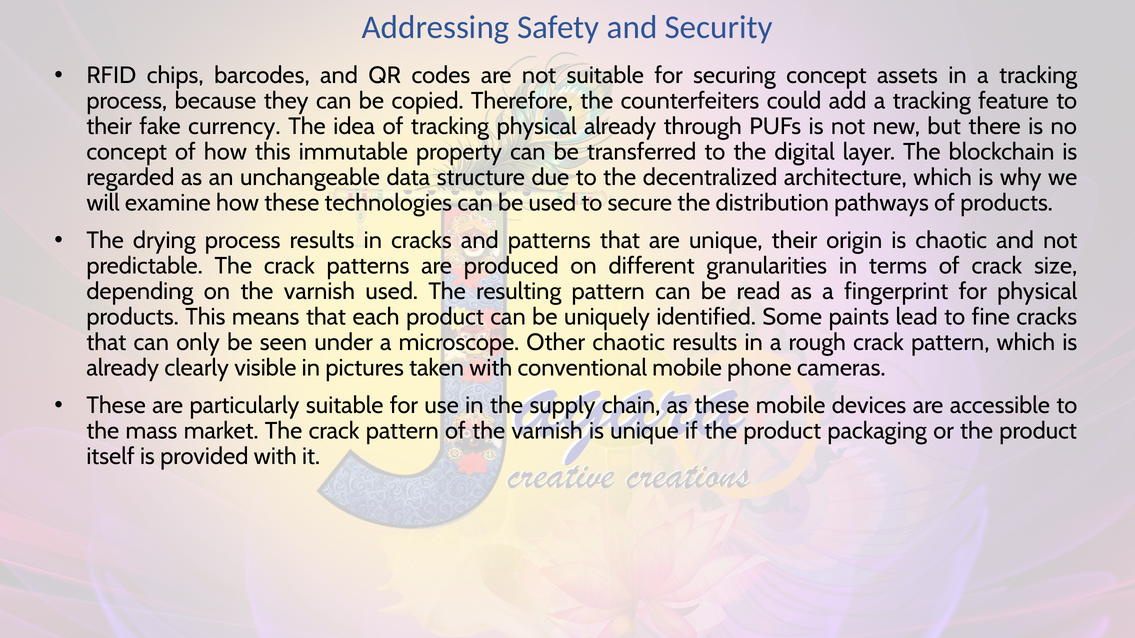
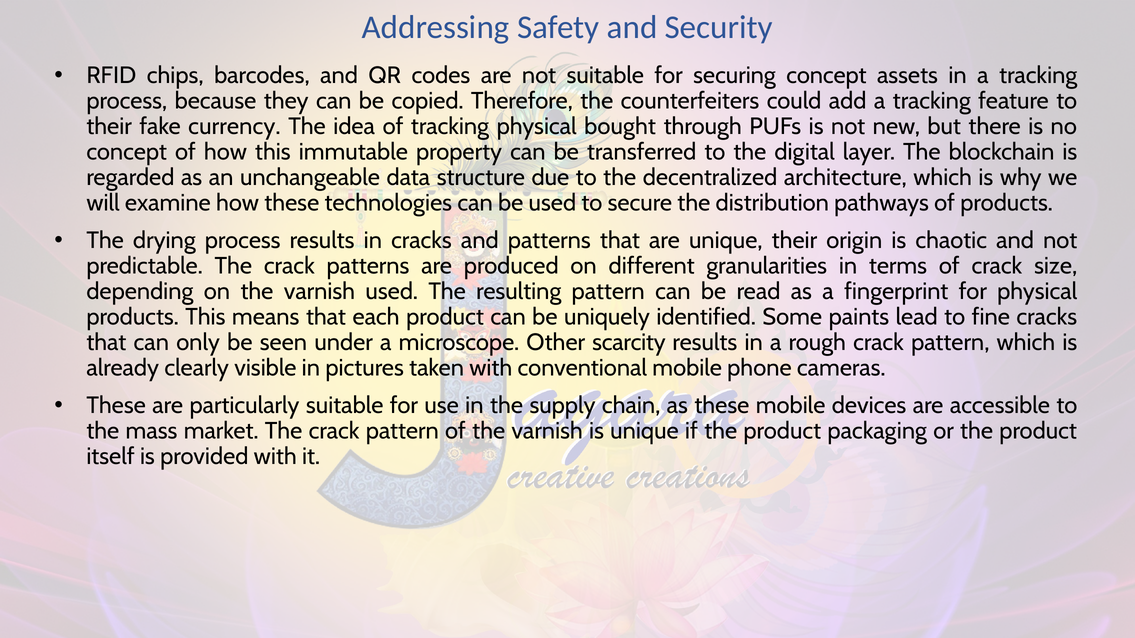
physical already: already -> bought
Other chaotic: chaotic -> scarcity
